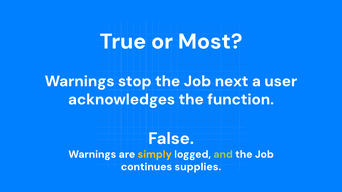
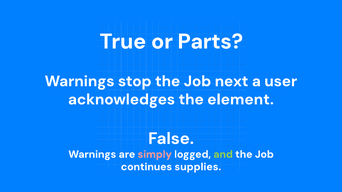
Most: Most -> Parts
function: function -> element
simply colour: yellow -> pink
